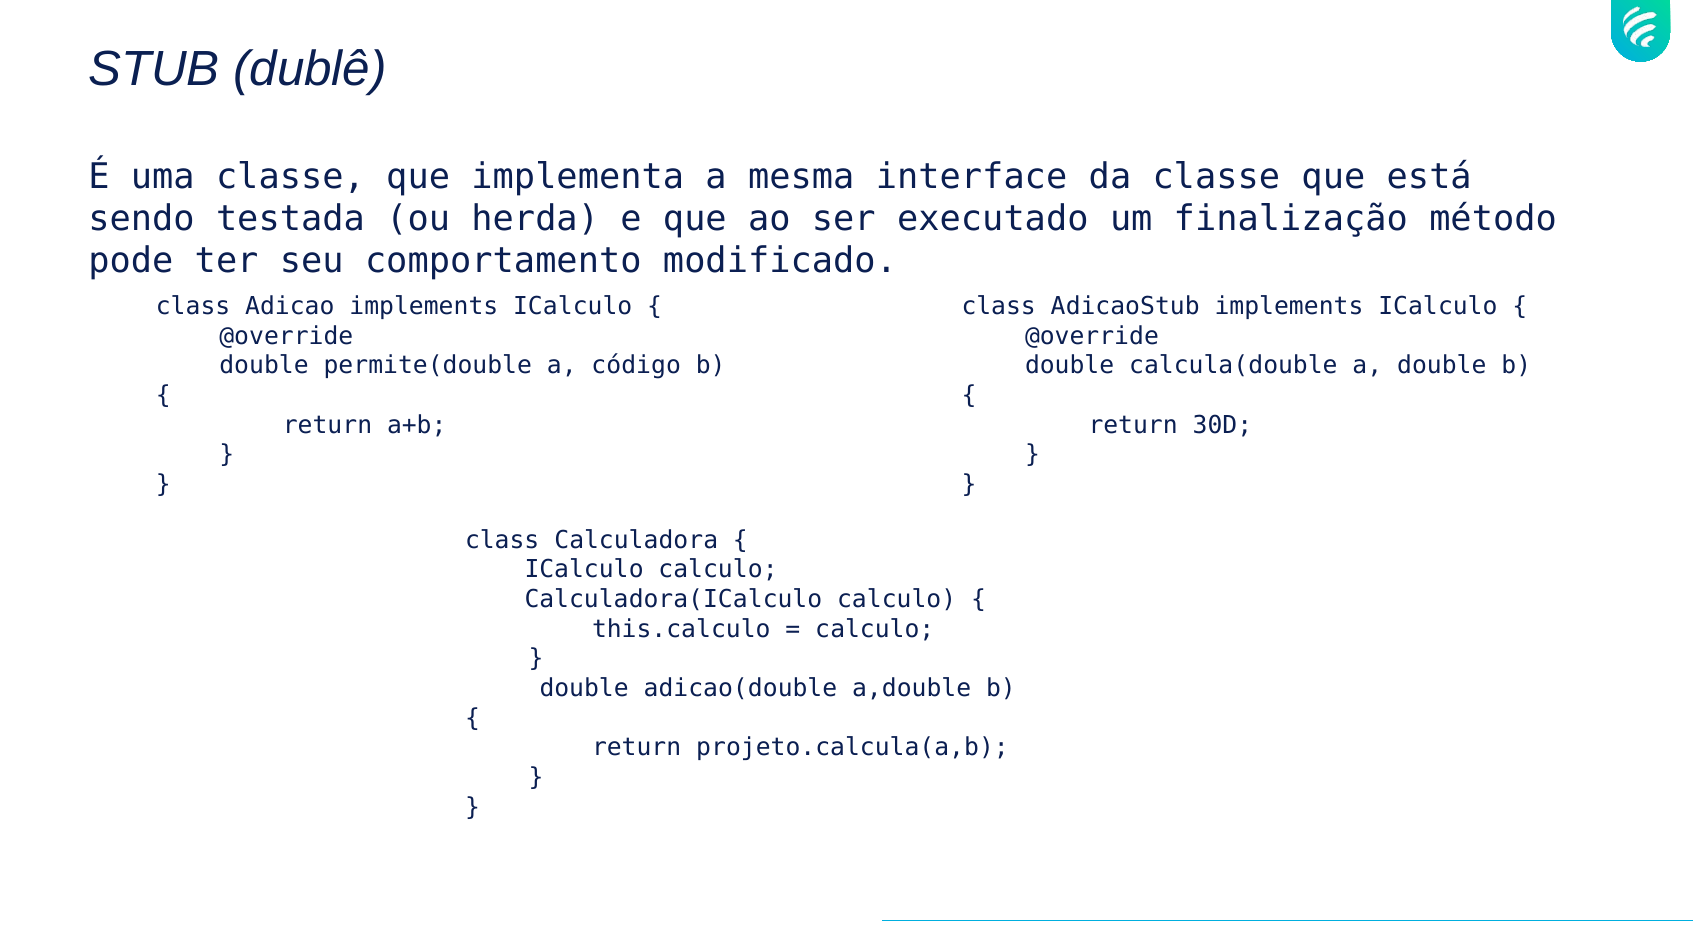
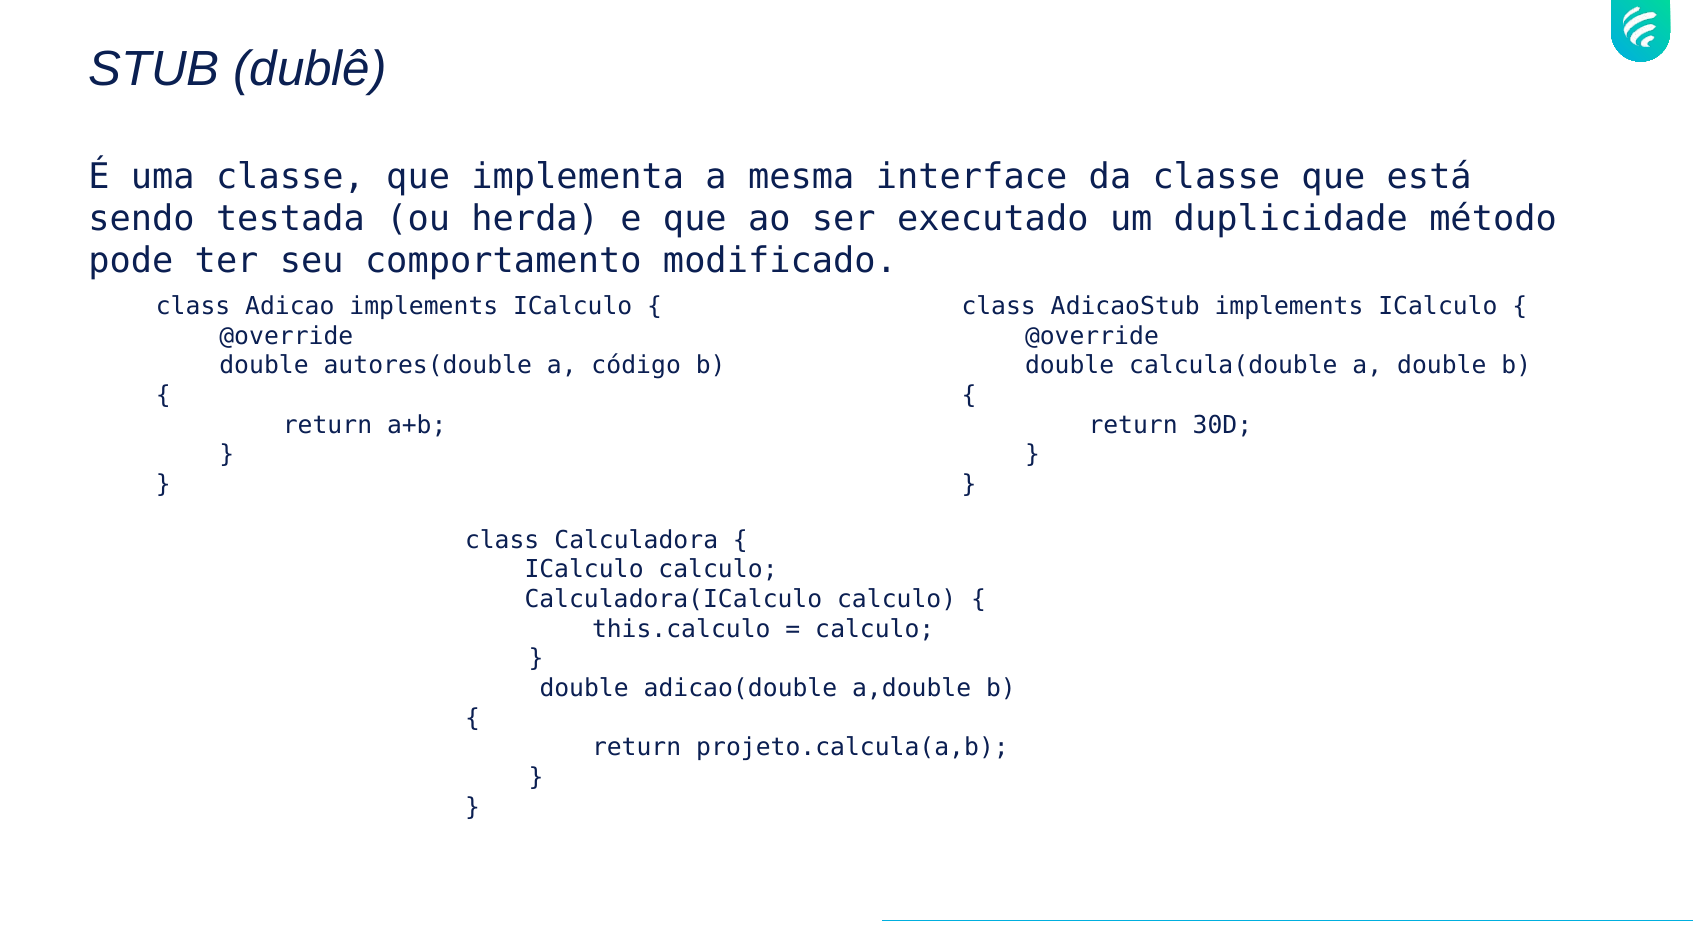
finalização: finalização -> duplicidade
permite(double: permite(double -> autores(double
